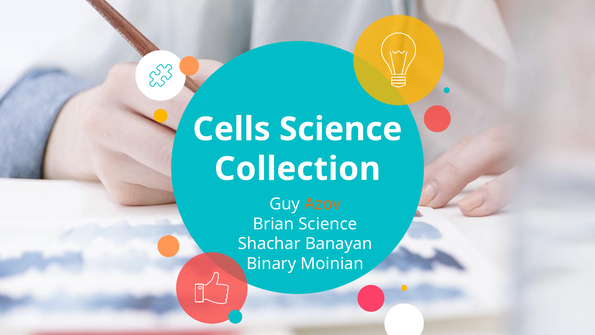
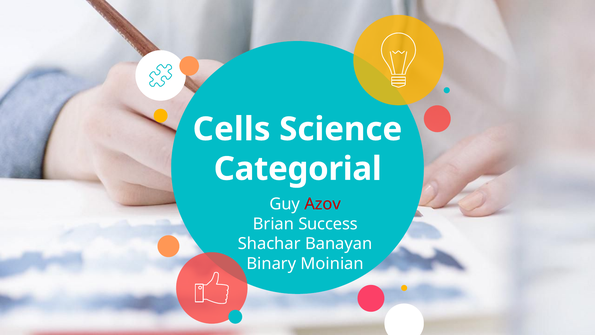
Collection: Collection -> Categorial
Azov colour: orange -> red
Brian Science: Science -> Success
